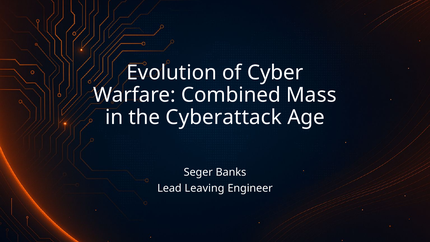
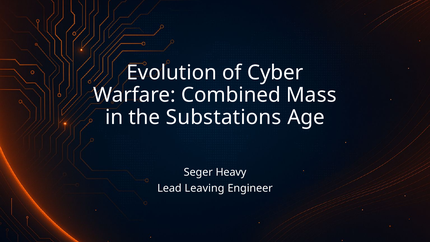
Cyberattack: Cyberattack -> Substations
Banks: Banks -> Heavy
